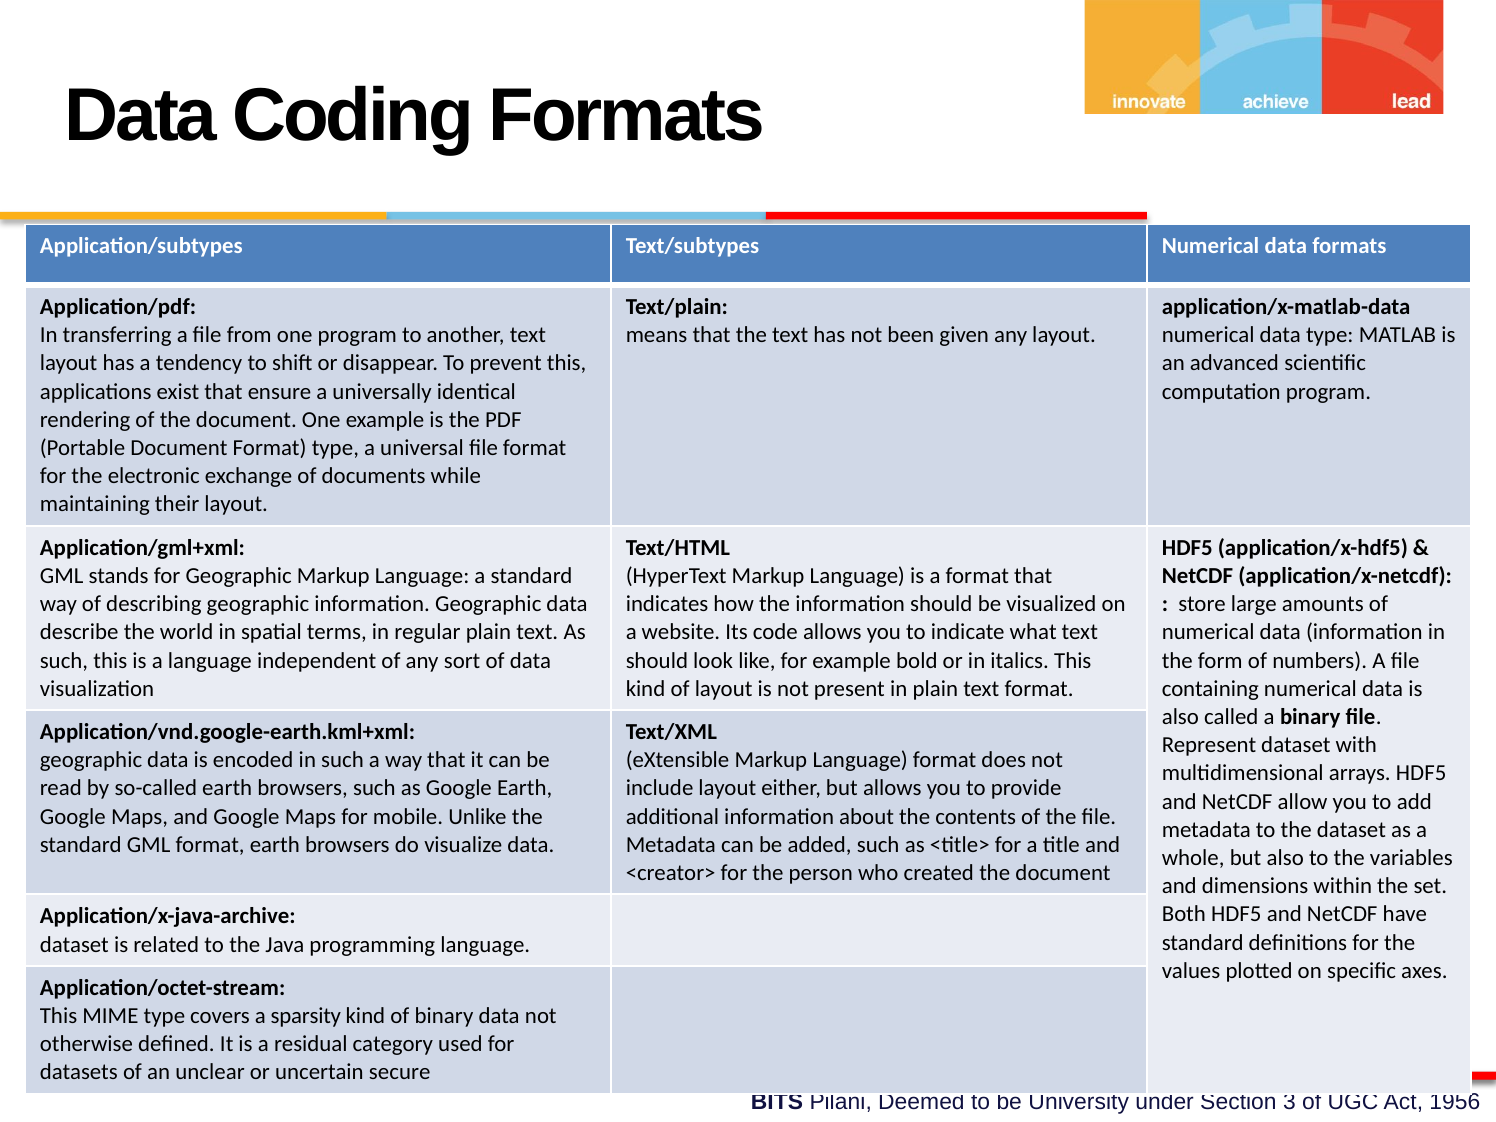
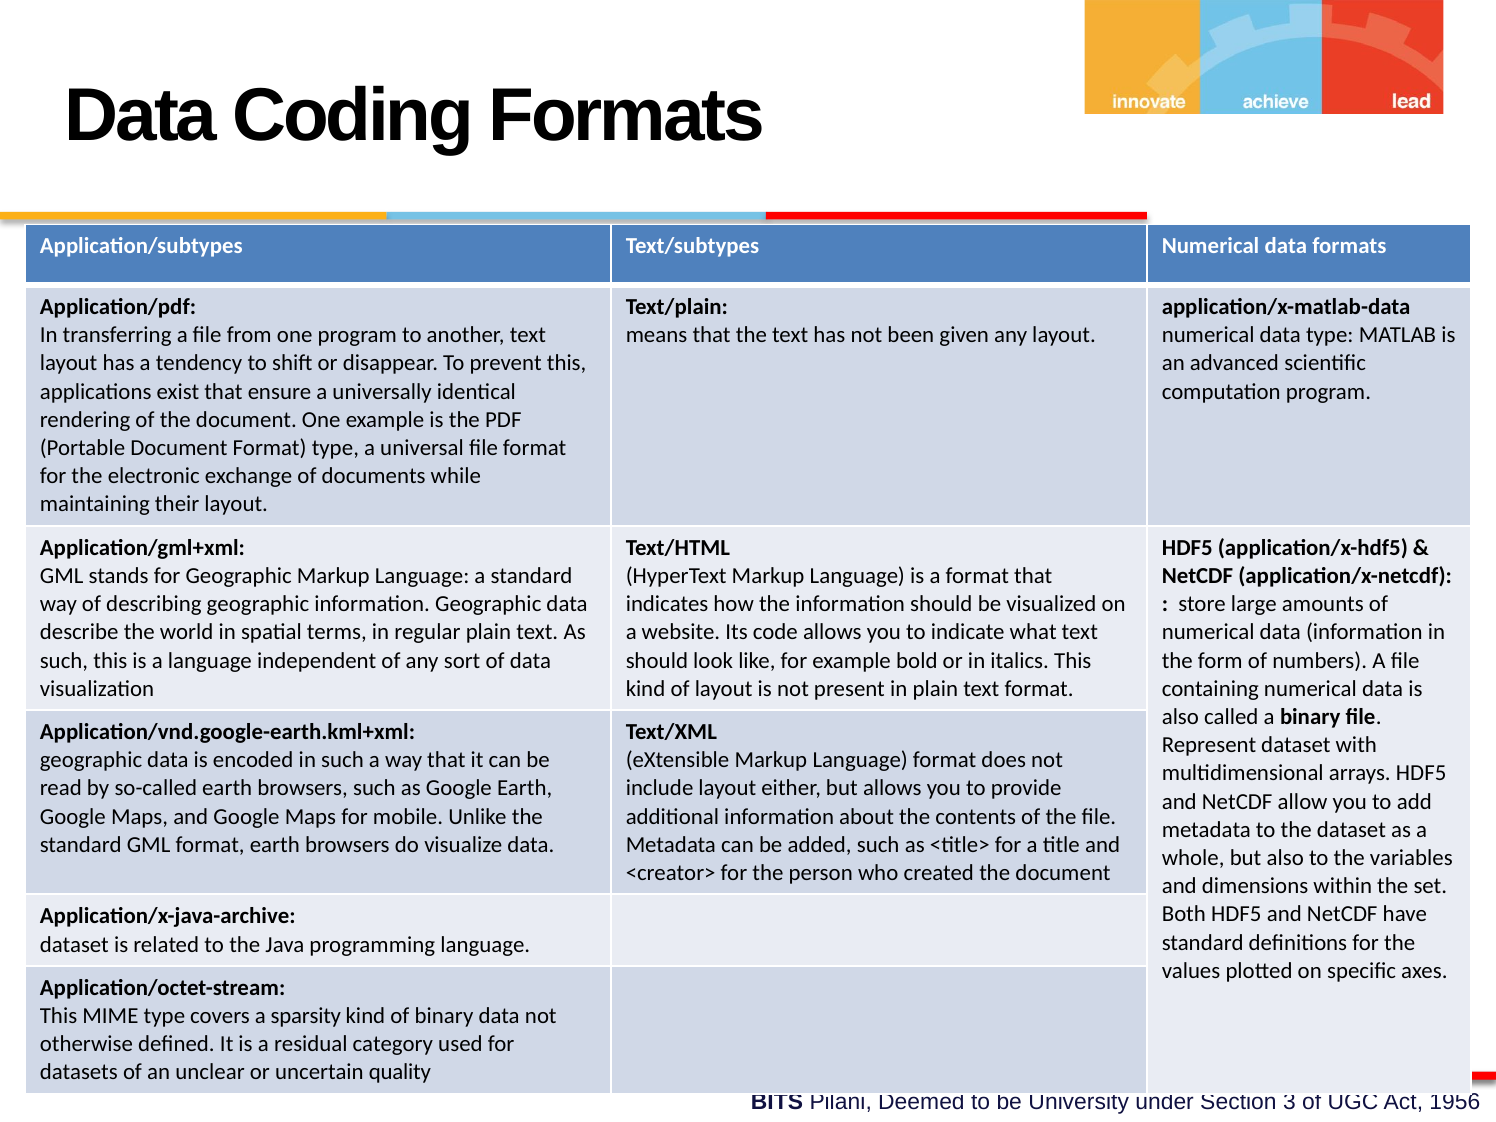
secure: secure -> quality
